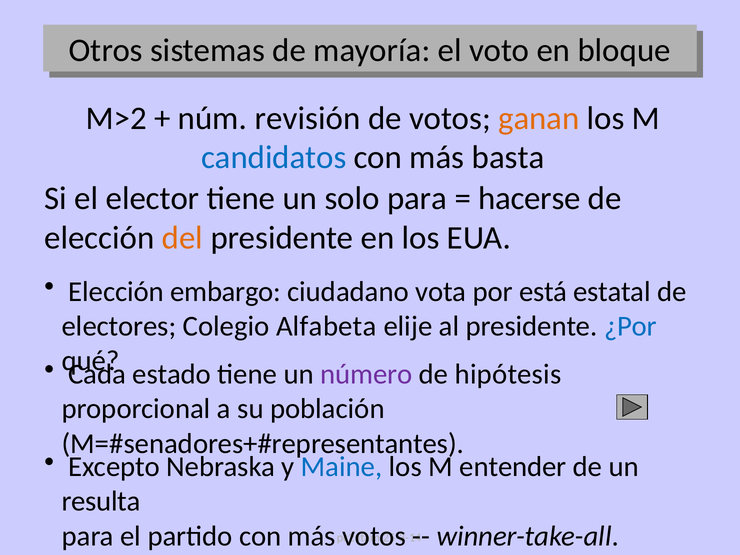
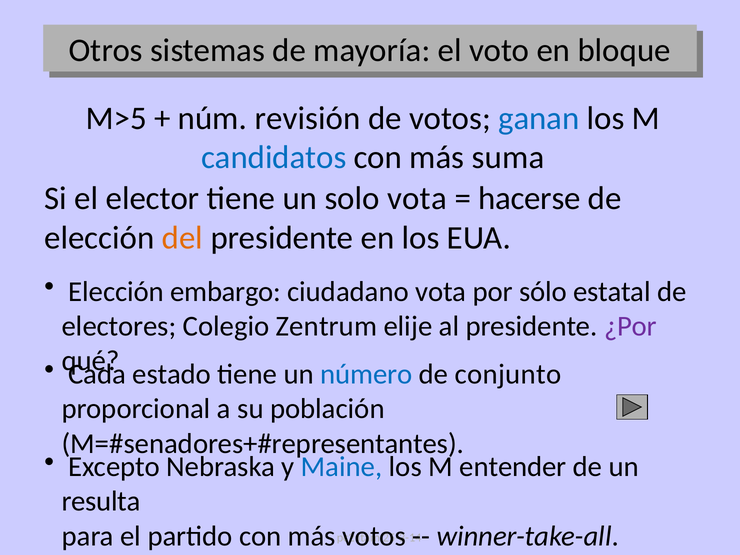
M>2: M>2 -> M>5
ganan colour: orange -> blue
basta: basta -> suma
solo para: para -> vota
está: está -> sólo
Alfabeta: Alfabeta -> Zentrum
¿Por colour: blue -> purple
número colour: purple -> blue
hipótesis: hipótesis -> conjunto
